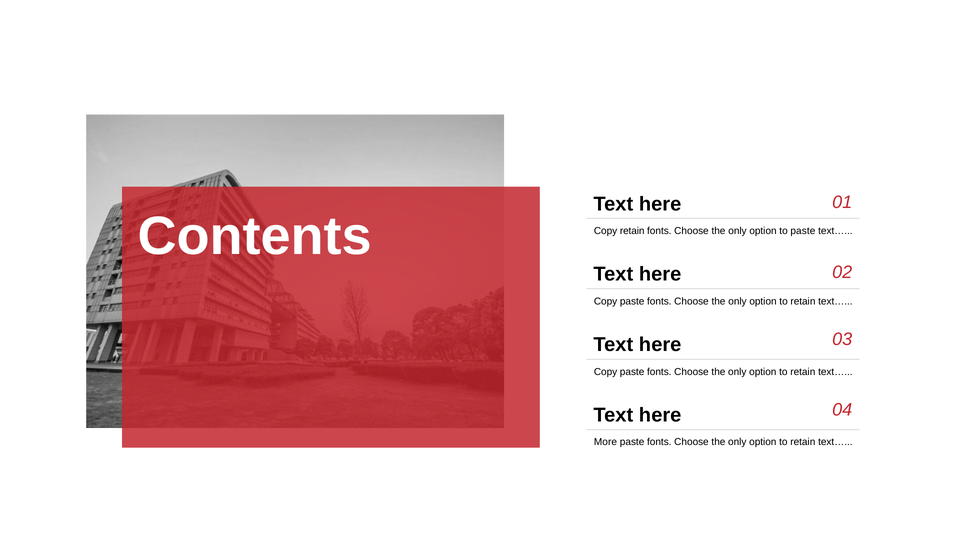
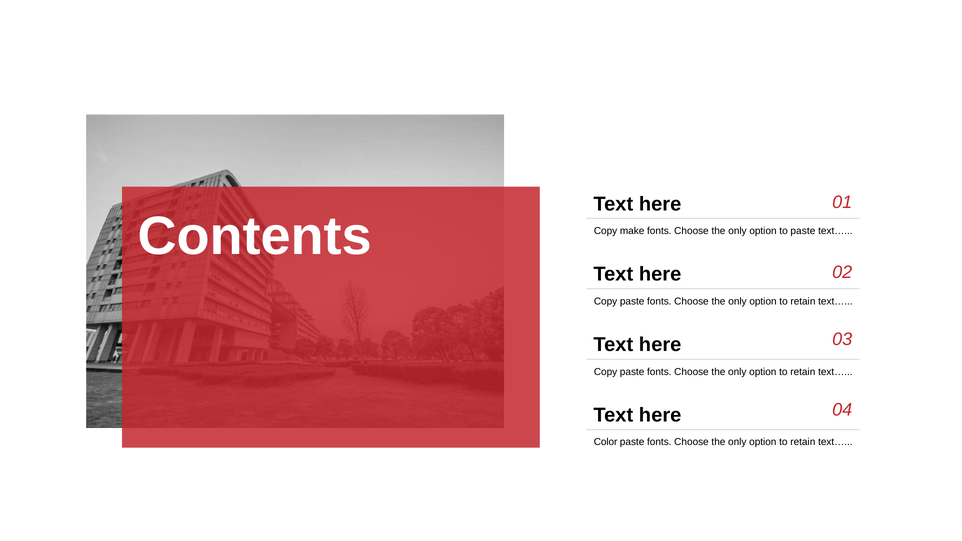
Copy retain: retain -> make
More: More -> Color
